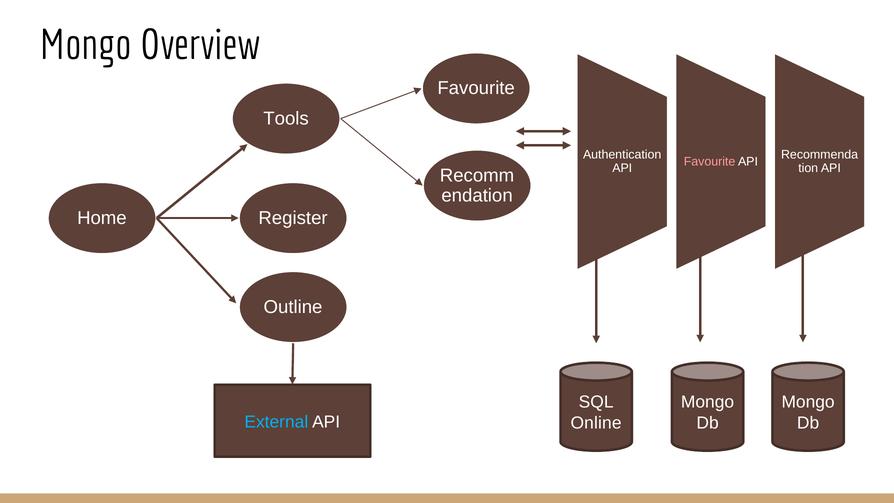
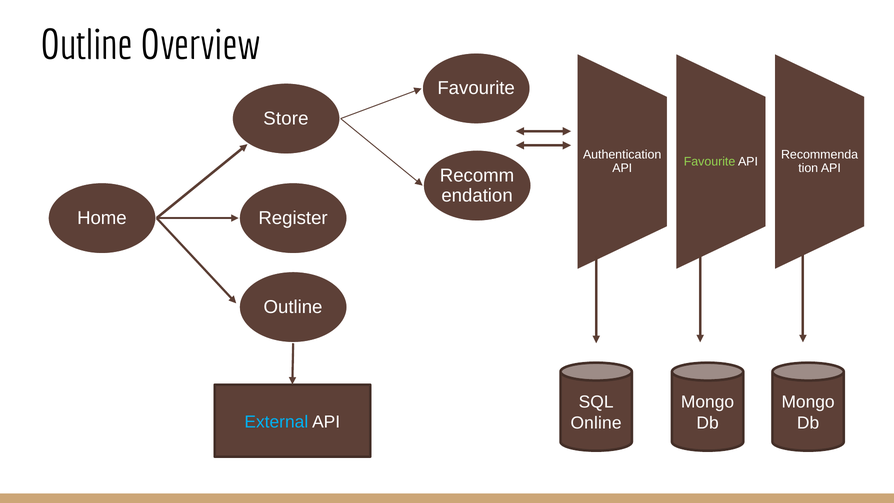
Mongo at (86, 46): Mongo -> Outline
Tools: Tools -> Store
Favourite at (710, 161) colour: pink -> light green
